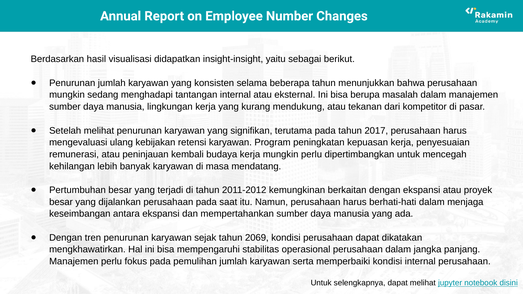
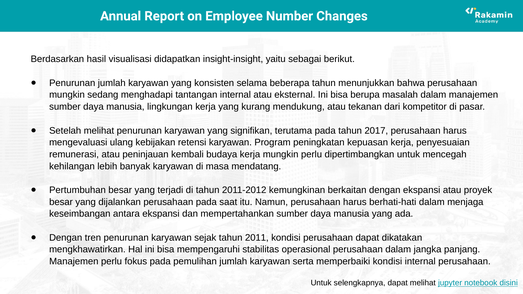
2069: 2069 -> 2011
